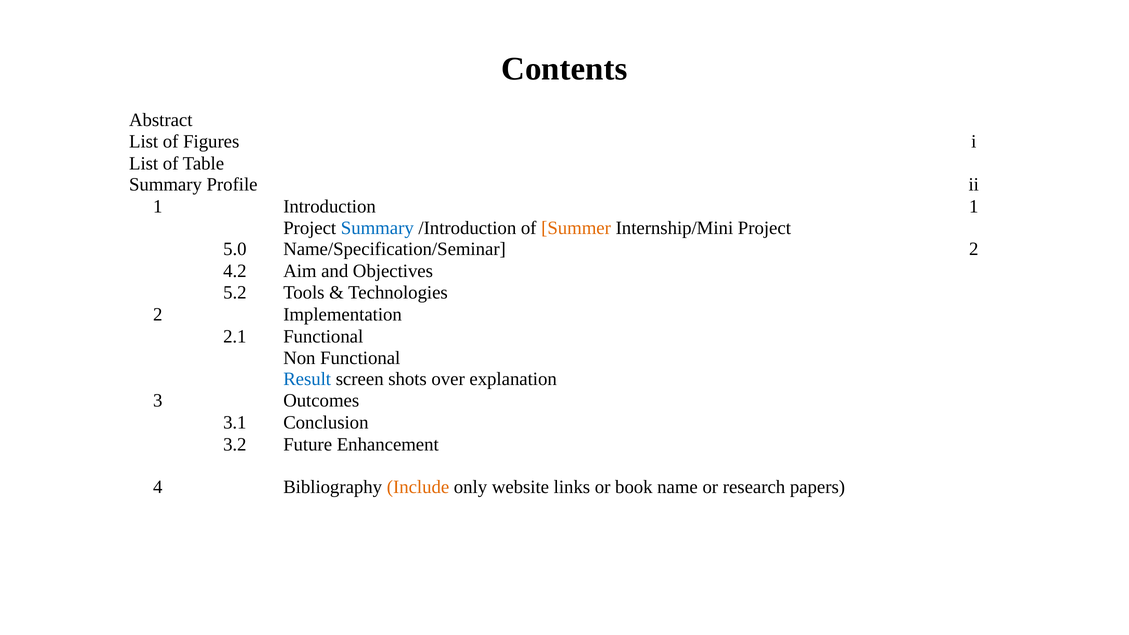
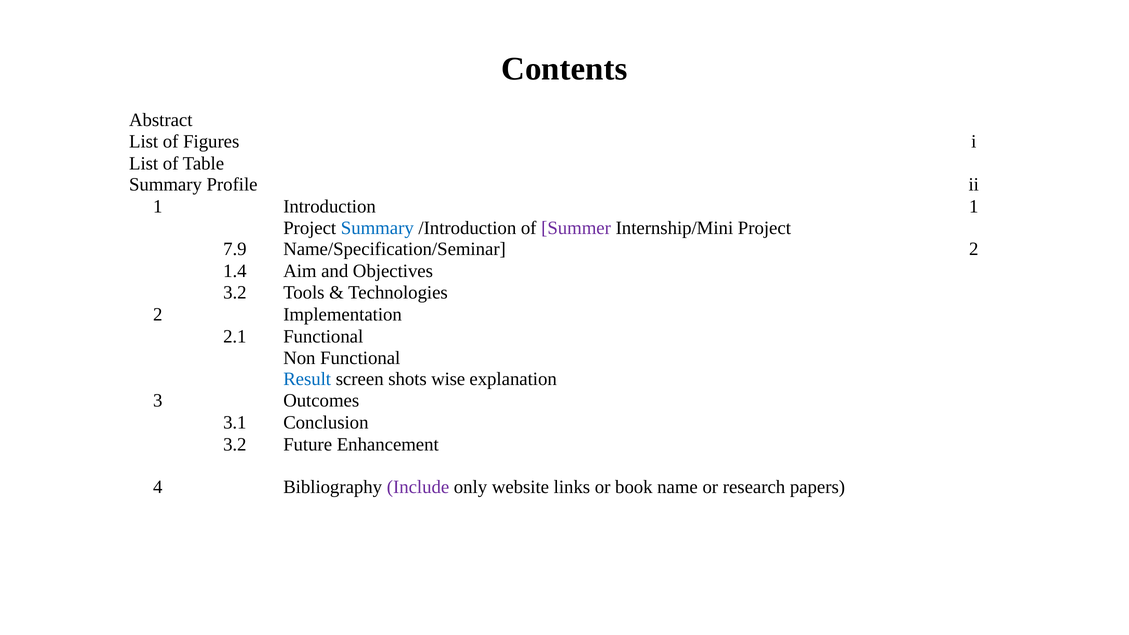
Summer colour: orange -> purple
5.0: 5.0 -> 7.9
4.2: 4.2 -> 1.4
5.2 at (235, 293): 5.2 -> 3.2
over: over -> wise
Include colour: orange -> purple
